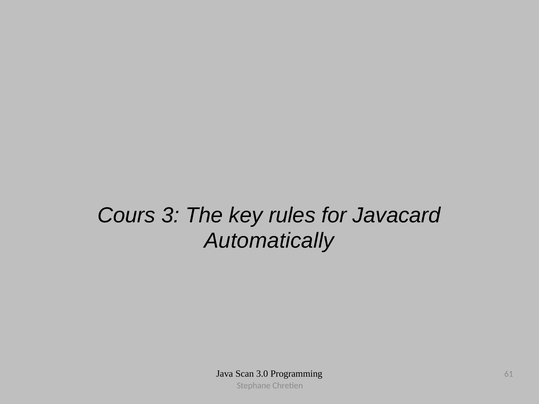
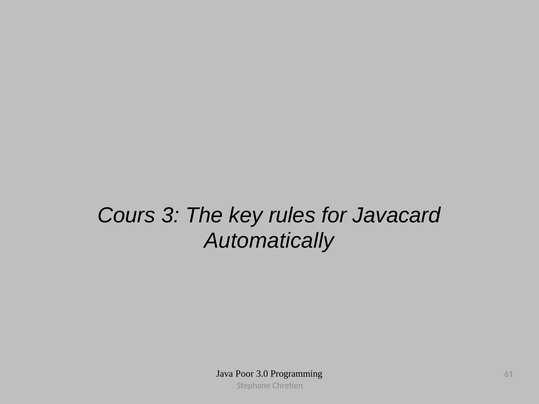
Scan: Scan -> Poor
